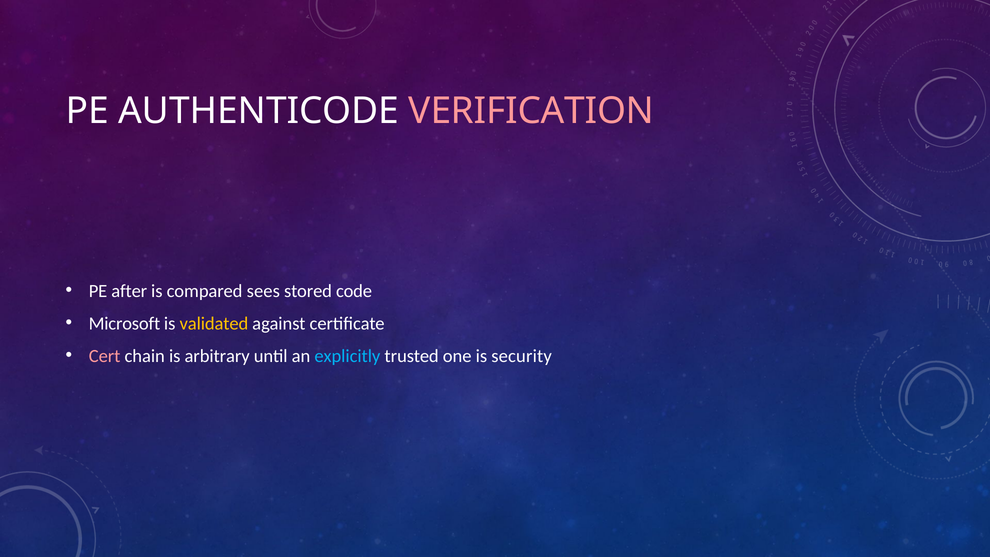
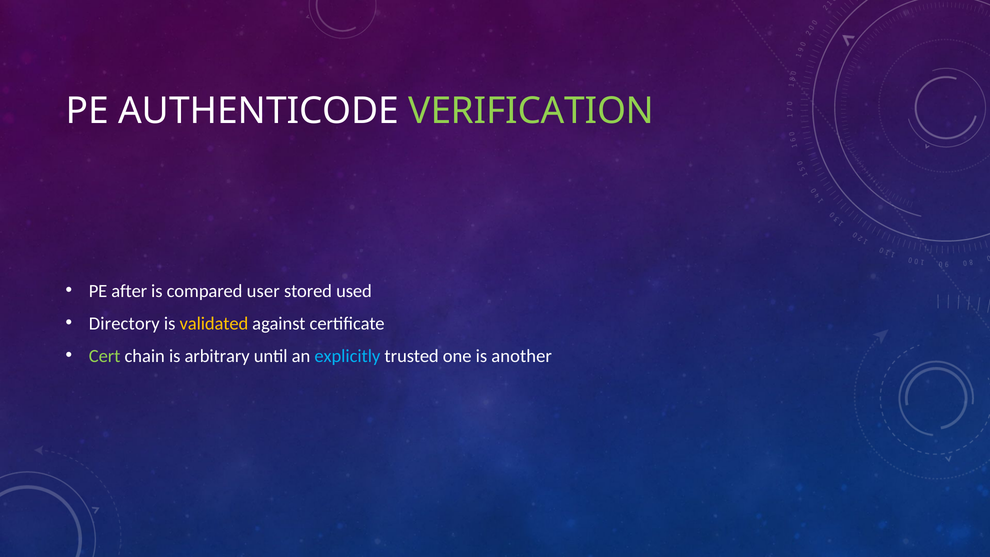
VERIFICATION colour: pink -> light green
sees: sees -> user
code: code -> used
Microsoft: Microsoft -> Directory
Cert colour: pink -> light green
security: security -> another
